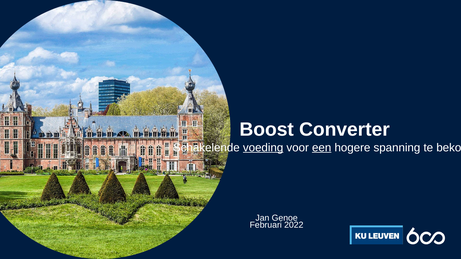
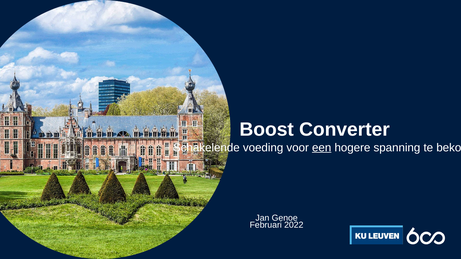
voeding underline: present -> none
